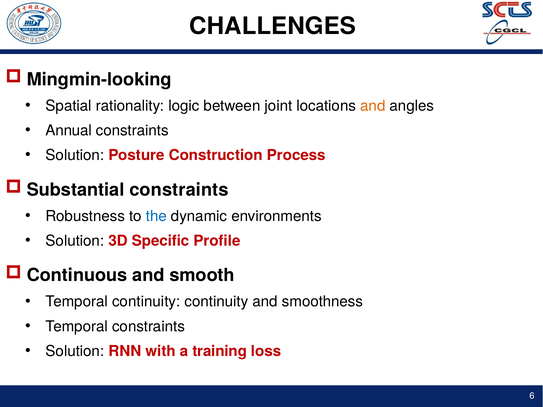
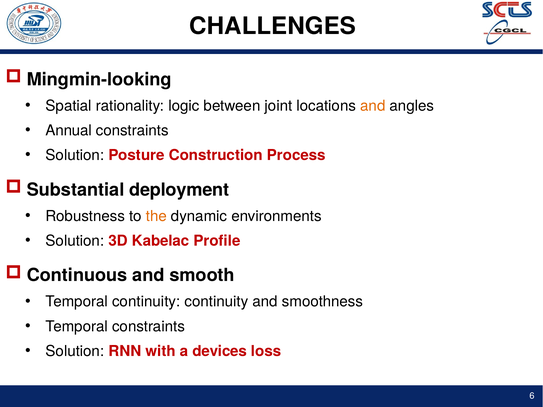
Substantial constraints: constraints -> deployment
the colour: blue -> orange
Specific: Specific -> Kabelac
training: training -> devices
